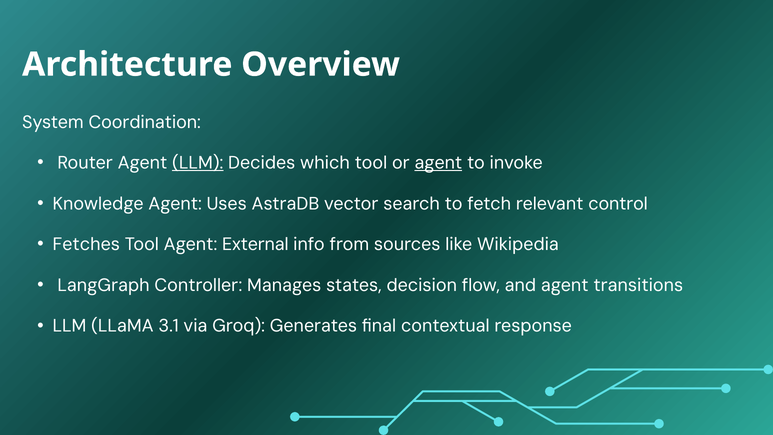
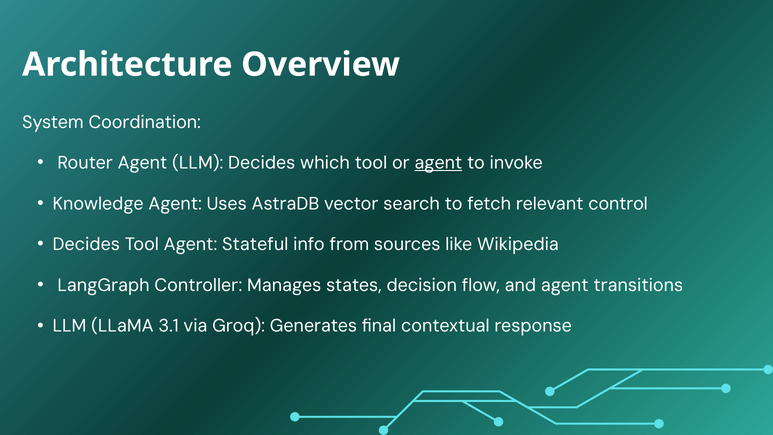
LLM at (198, 163) underline: present -> none
Fetches at (86, 244): Fetches -> Decides
External: External -> Stateful
